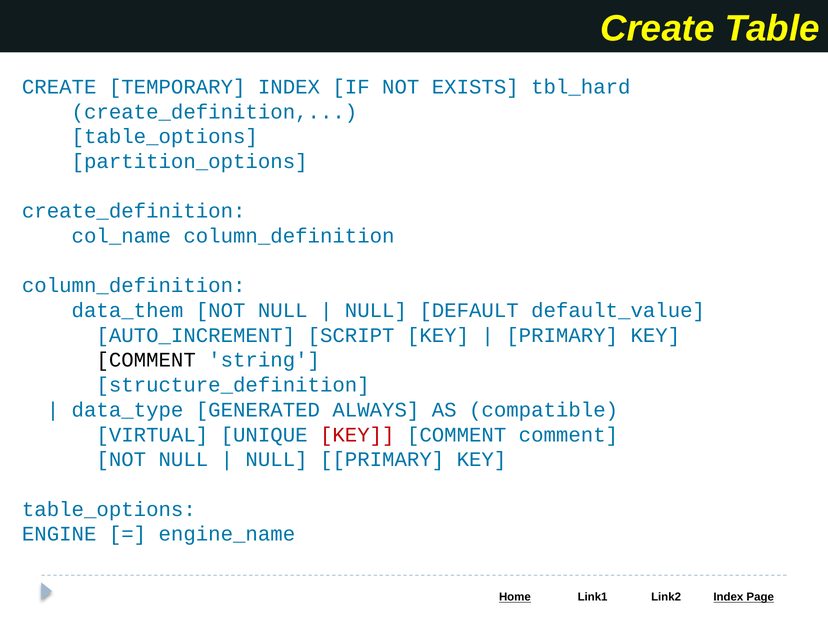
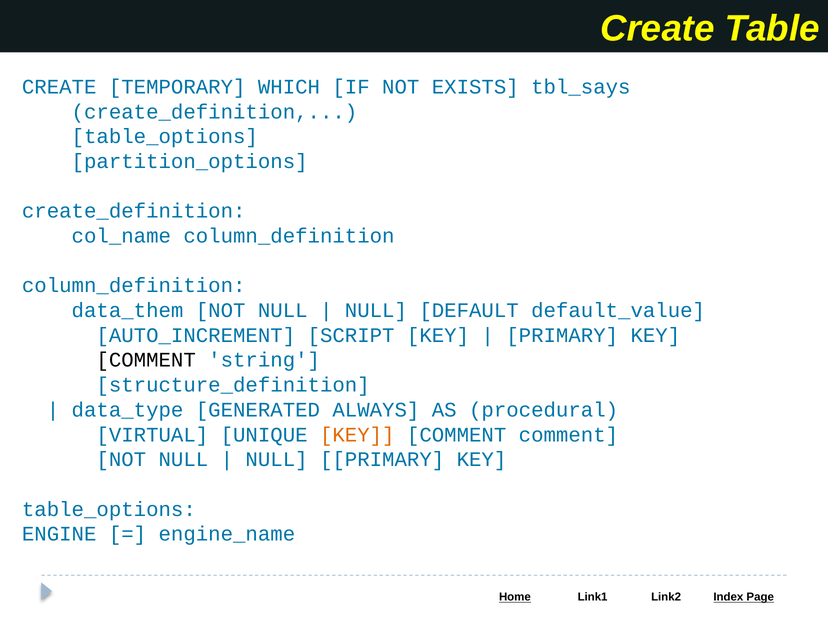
TEMPORARY INDEX: INDEX -> WHICH
tbl_hard: tbl_hard -> tbl_says
compatible: compatible -> procedural
KEY at (357, 435) colour: red -> orange
